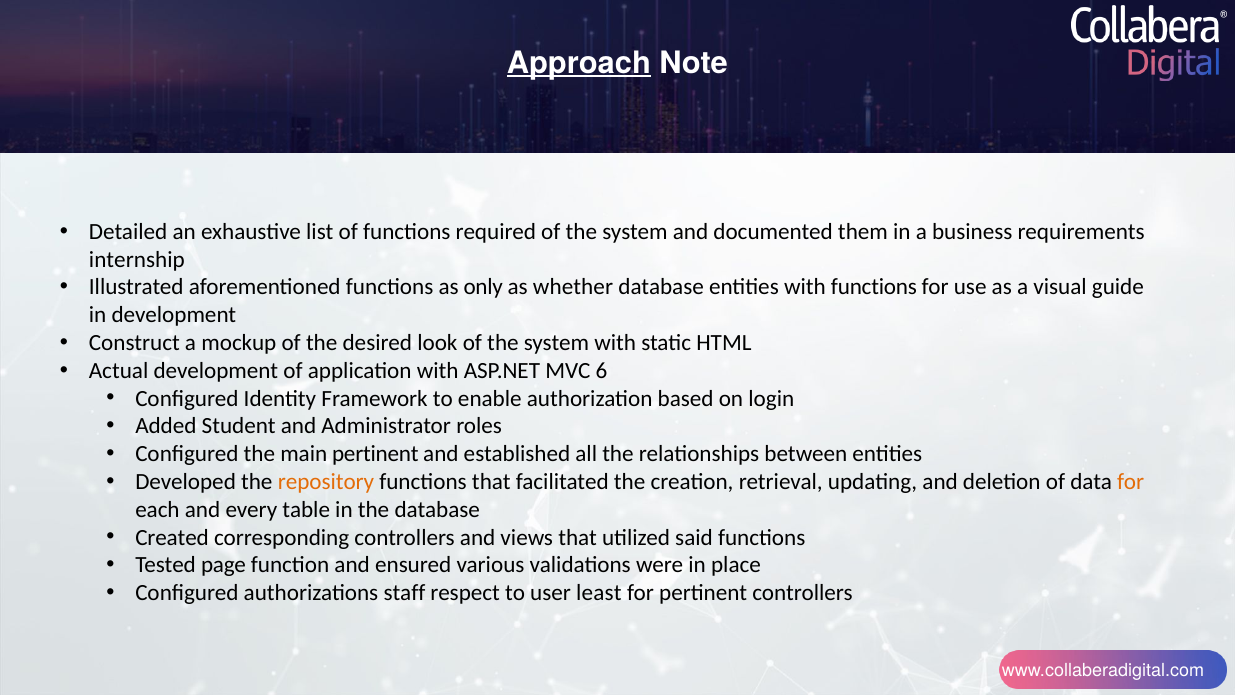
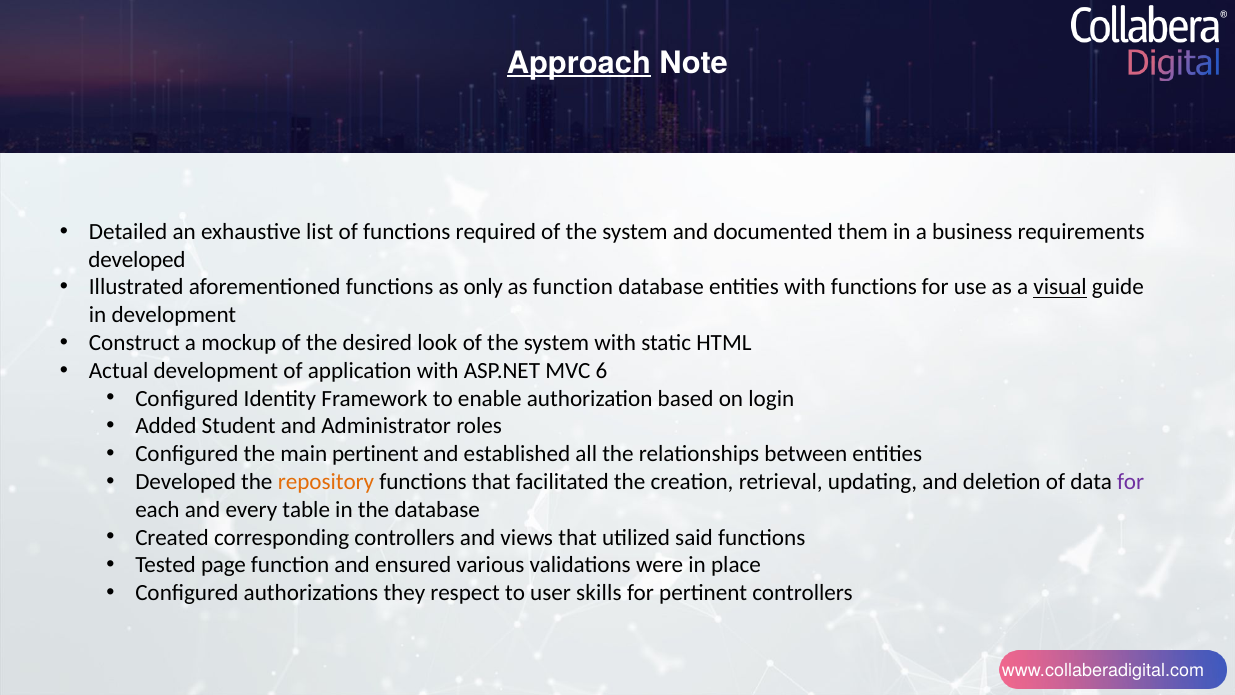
internship at (137, 259): internship -> developed
as whether: whether -> function
visual underline: none -> present
for at (1131, 482) colour: orange -> purple
staff: staff -> they
least: least -> skills
